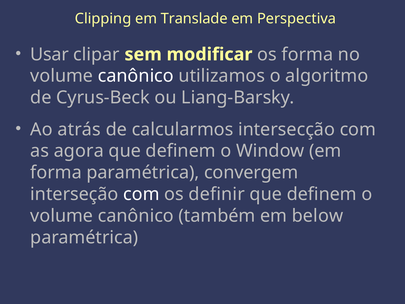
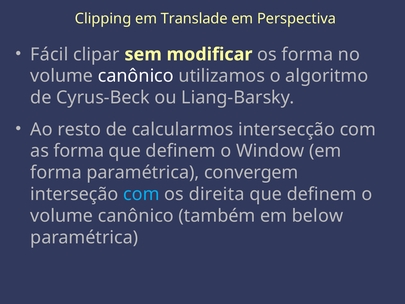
Usar: Usar -> Fácil
atrás: atrás -> resto
as agora: agora -> forma
com at (141, 194) colour: white -> light blue
definir: definir -> direita
